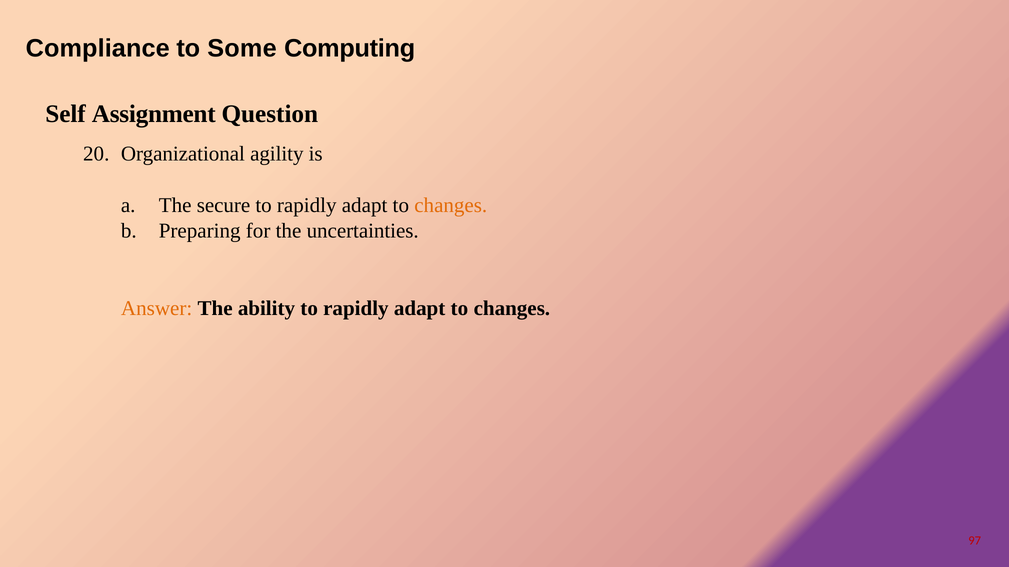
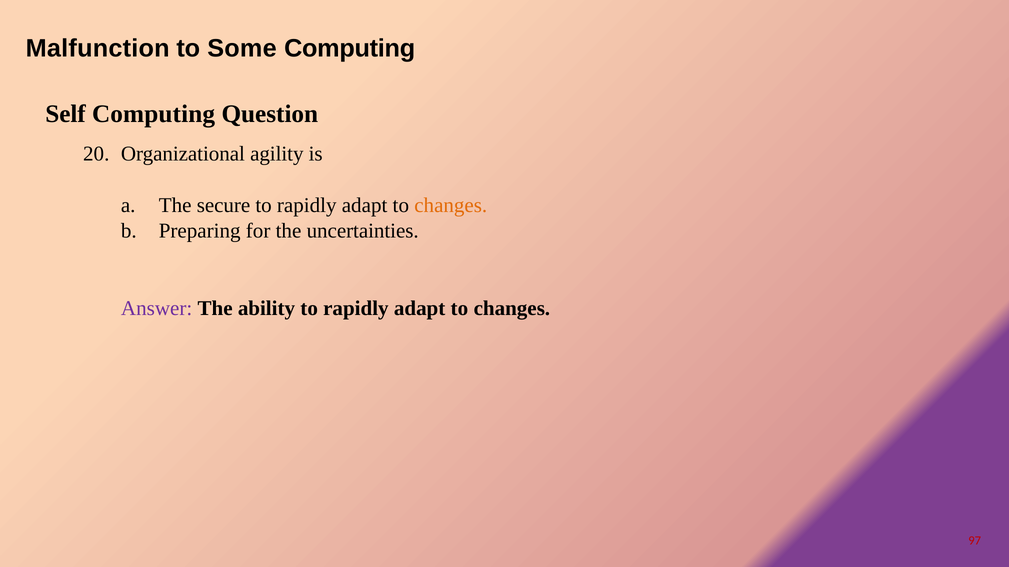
Compliance: Compliance -> Malfunction
Self Assignment: Assignment -> Computing
Answer colour: orange -> purple
